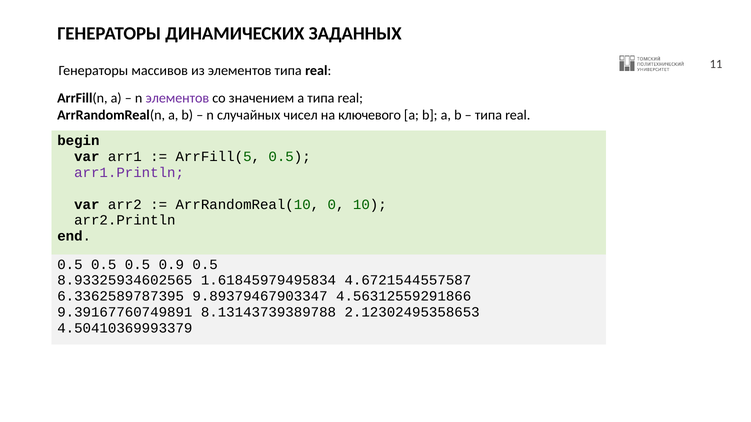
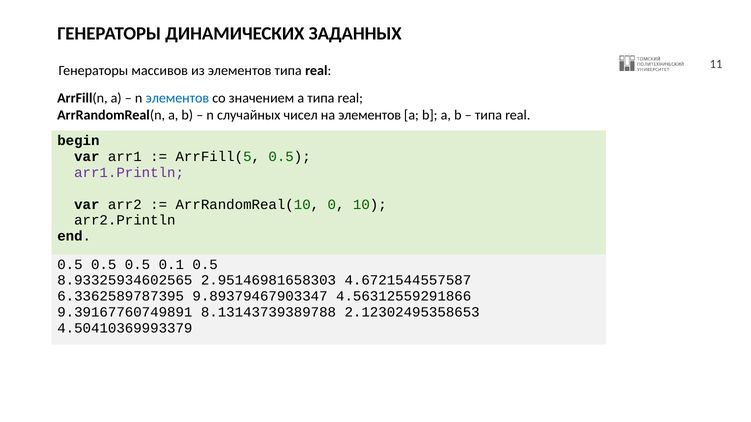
элементов at (177, 98) colour: purple -> blue
на ключевого: ключевого -> элементов
0.9: 0.9 -> 0.1
1.61845979495834: 1.61845979495834 -> 2.95146981658303
